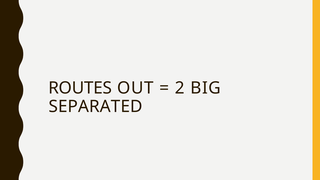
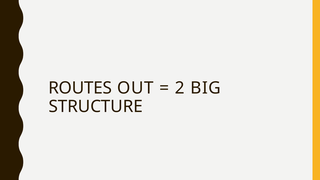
SEPARATED: SEPARATED -> STRUCTURE
